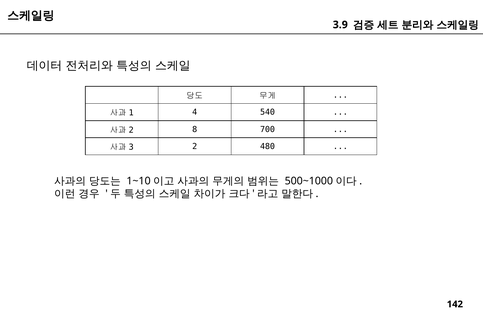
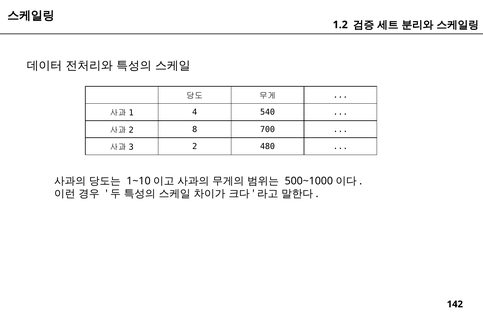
3.9: 3.9 -> 1.2
